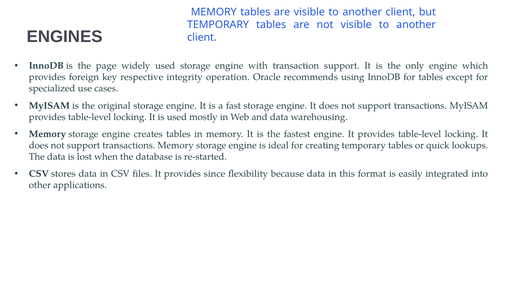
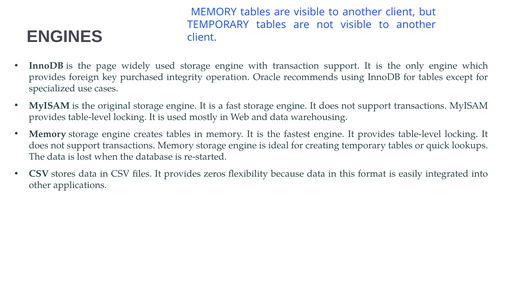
respective: respective -> purchased
since: since -> zeros
